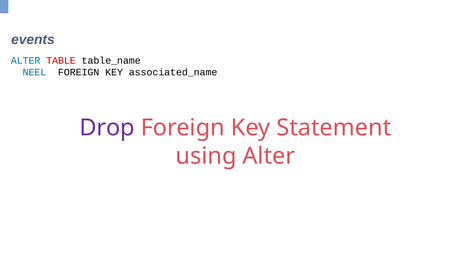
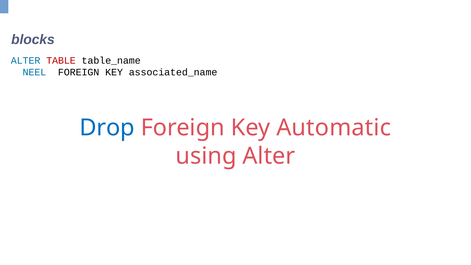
events: events -> blocks
Drop colour: purple -> blue
Statement: Statement -> Automatic
